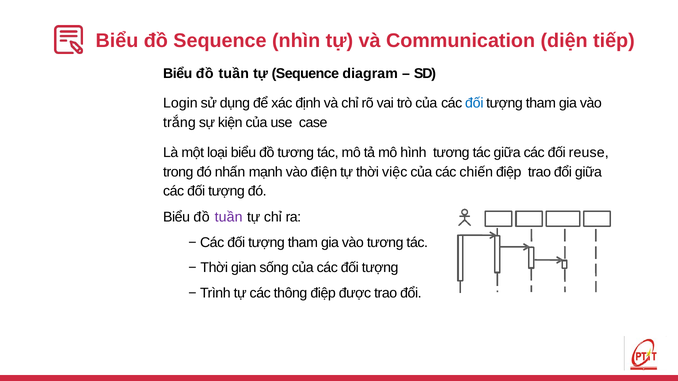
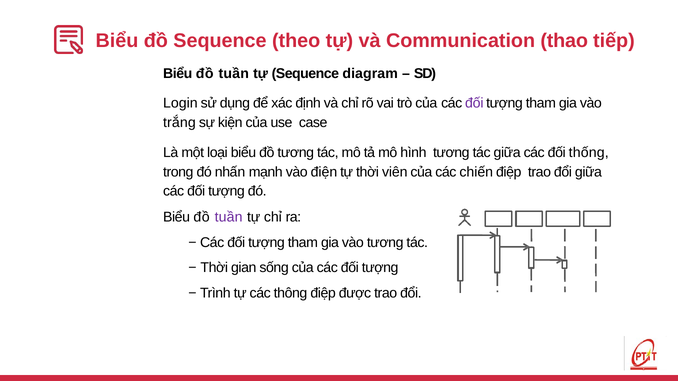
nhìn: nhìn -> theo
diện: diện -> thao
đối at (474, 103) colour: blue -> purple
reuse: reuse -> thống
việc: việc -> viên
